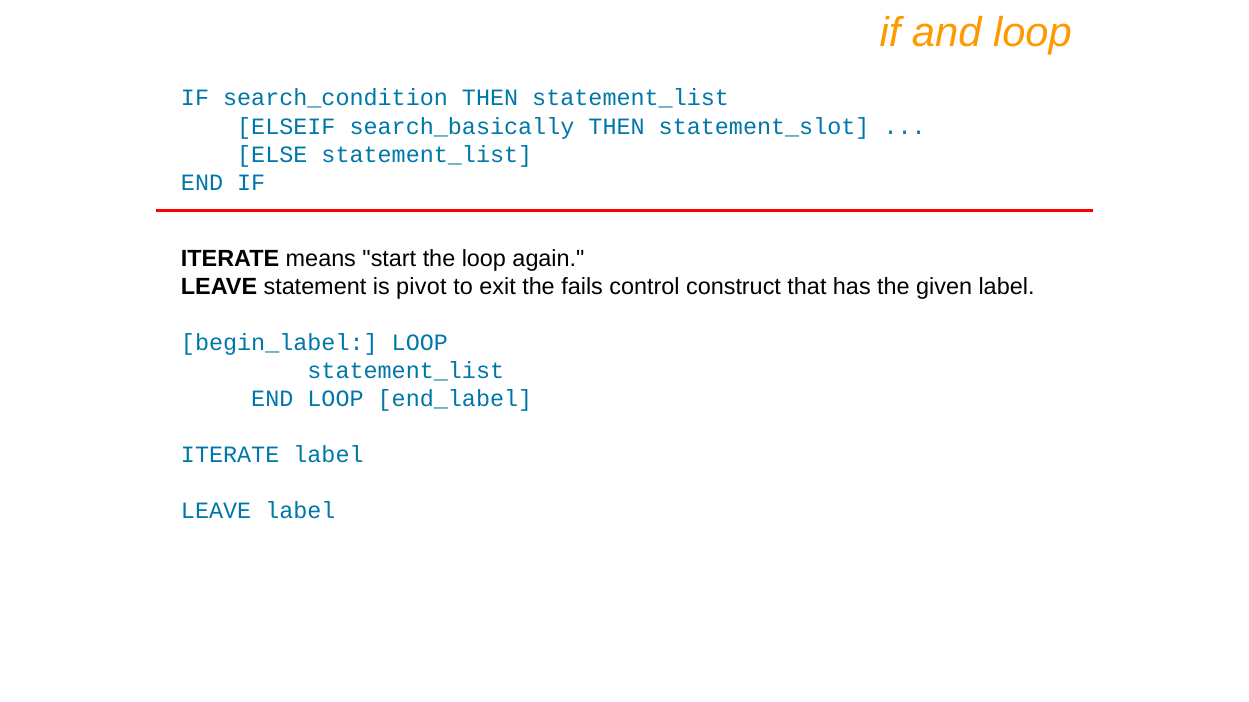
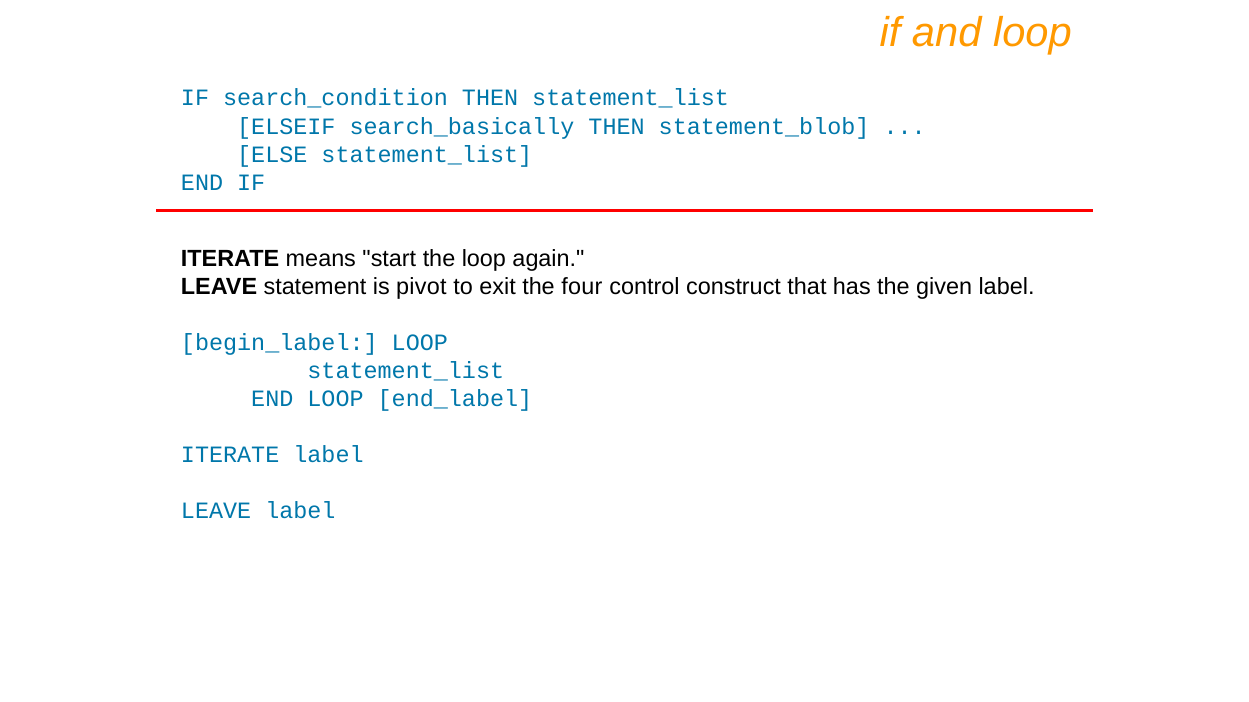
statement_slot: statement_slot -> statement_blob
fails: fails -> four
